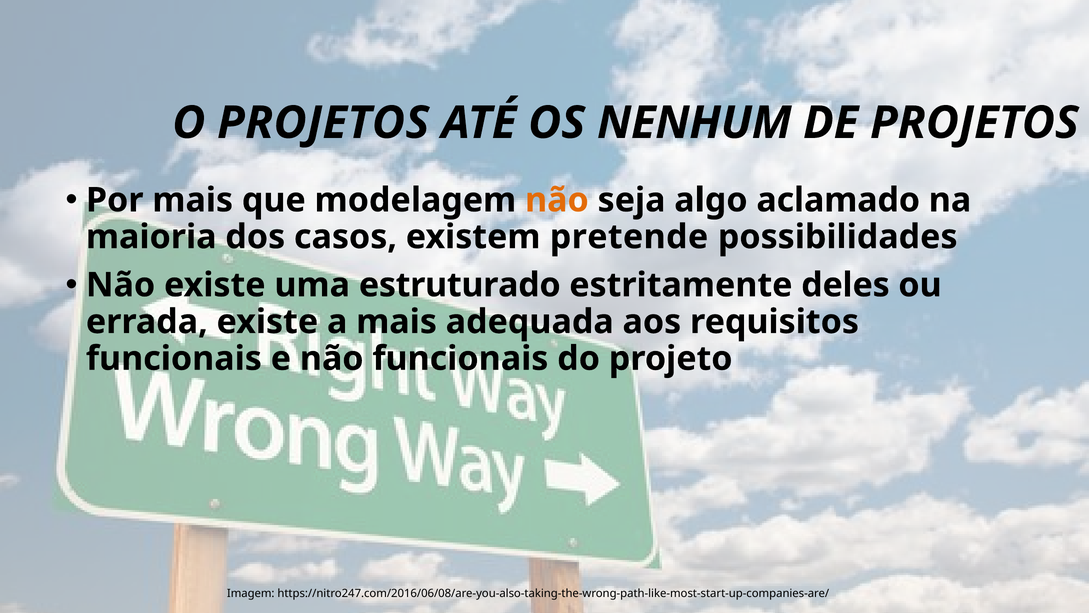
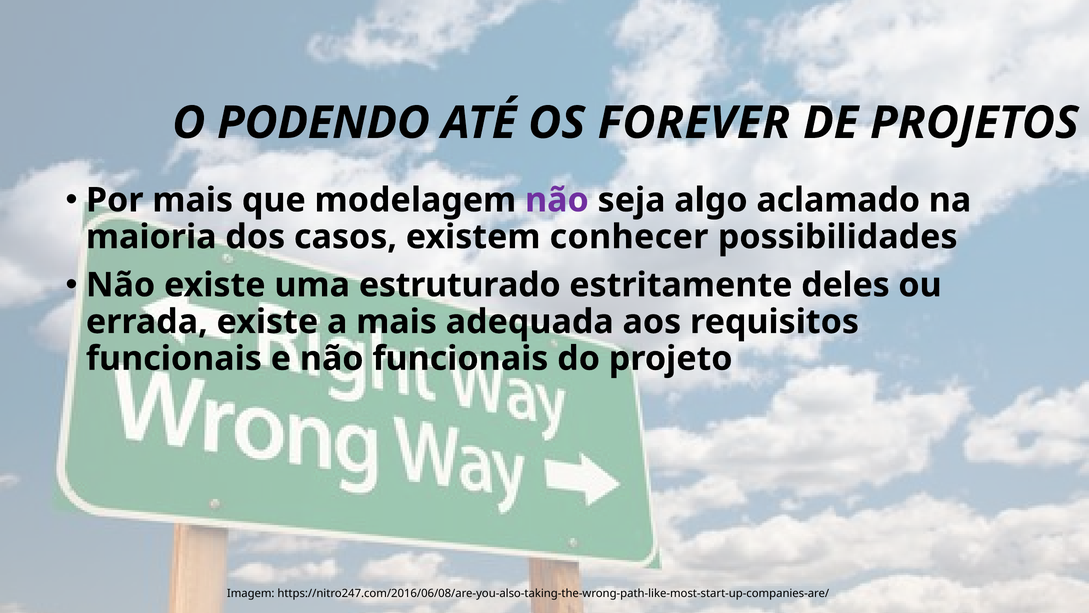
O PROJETOS: PROJETOS -> PODENDO
NENHUM: NENHUM -> FOREVER
não at (557, 200) colour: orange -> purple
pretende: pretende -> conhecer
